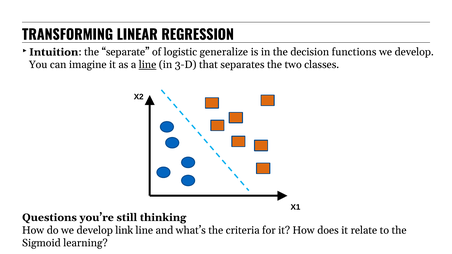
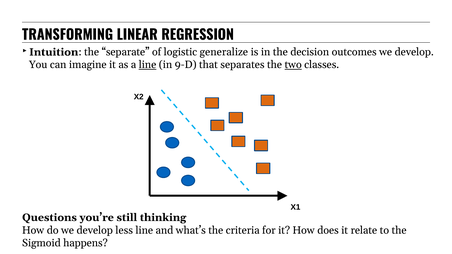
functions: functions -> outcomes
3-D: 3-D -> 9-D
two underline: none -> present
link: link -> less
learning: learning -> happens
